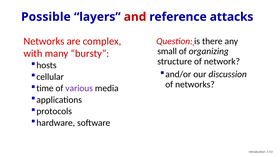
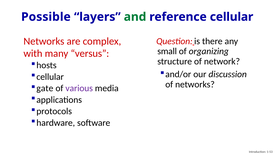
and colour: red -> green
reference attacks: attacks -> cellular
bursty: bursty -> versus
time: time -> gate
